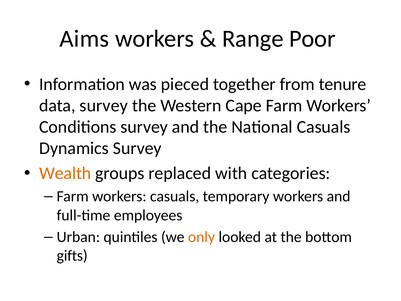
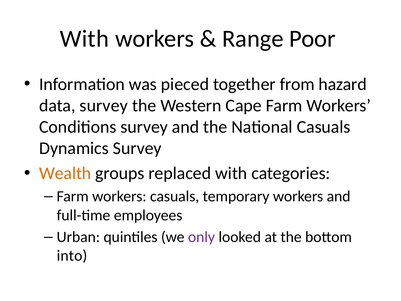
Aims at (84, 39): Aims -> With
tenure: tenure -> hazard
only colour: orange -> purple
gifts: gifts -> into
